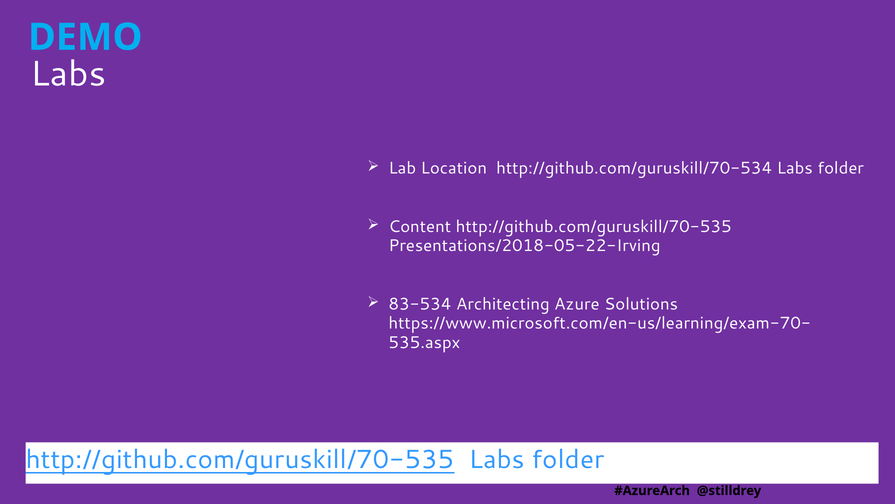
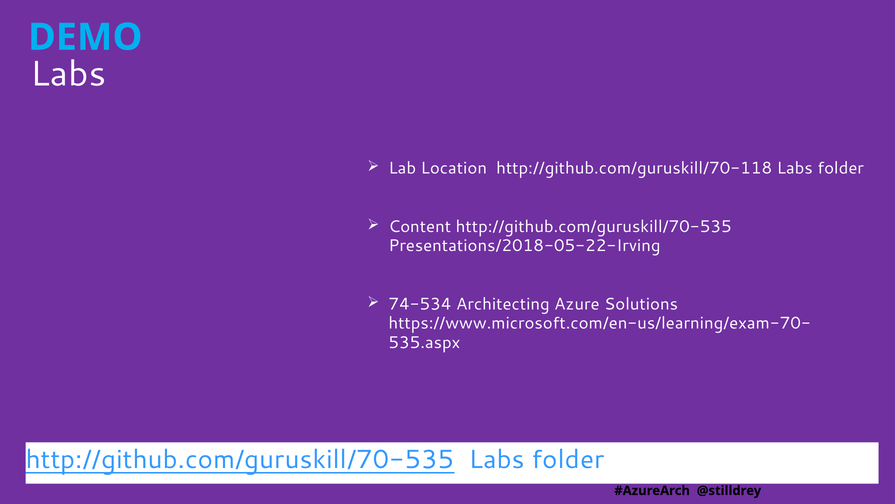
http://github.com/guruskill/70-534: http://github.com/guruskill/70-534 -> http://github.com/guruskill/70-118
83-534: 83-534 -> 74-534
